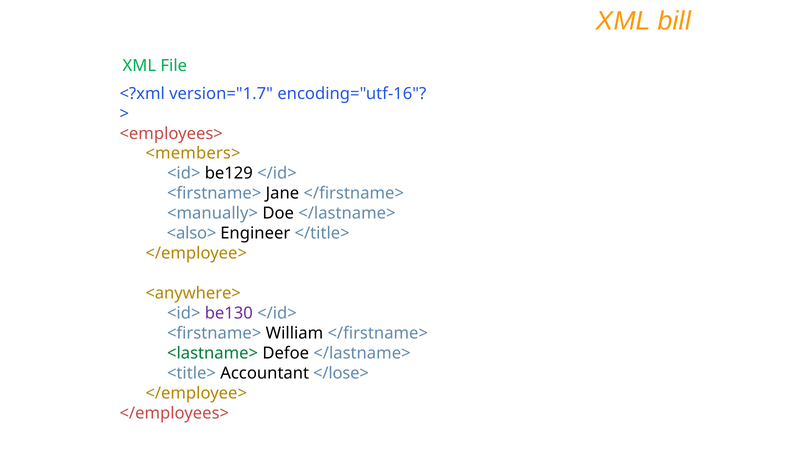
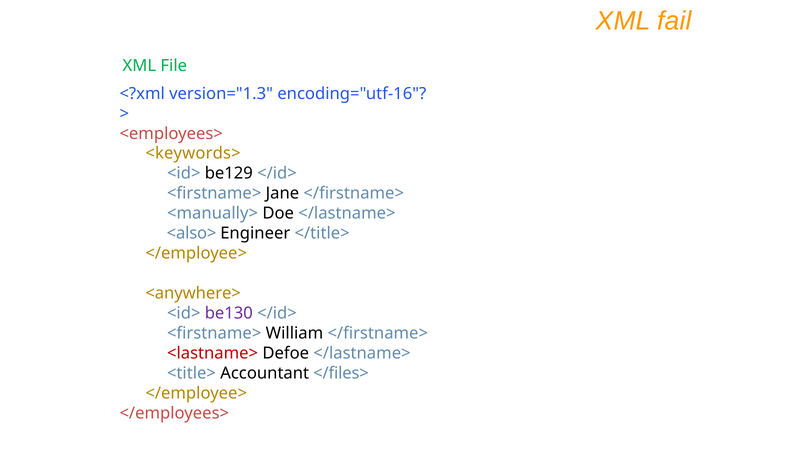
bill: bill -> fail
version="1.7: version="1.7 -> version="1.3
<members>: <members> -> <keywords>
<lastname> colour: green -> red
</lose>: </lose> -> </files>
